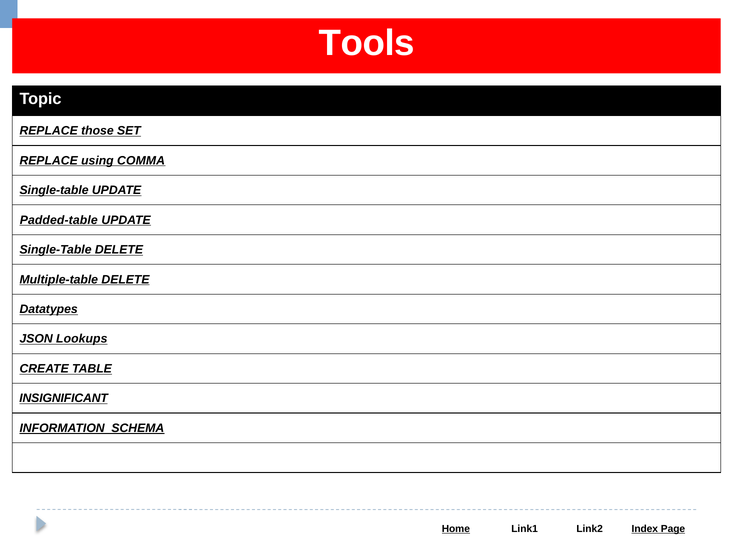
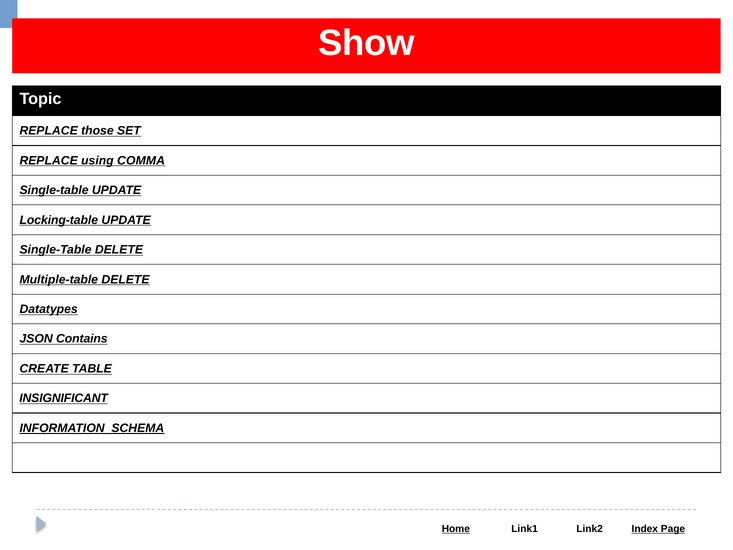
Tools: Tools -> Show
Padded-table: Padded-table -> Locking-table
Lookups: Lookups -> Contains
